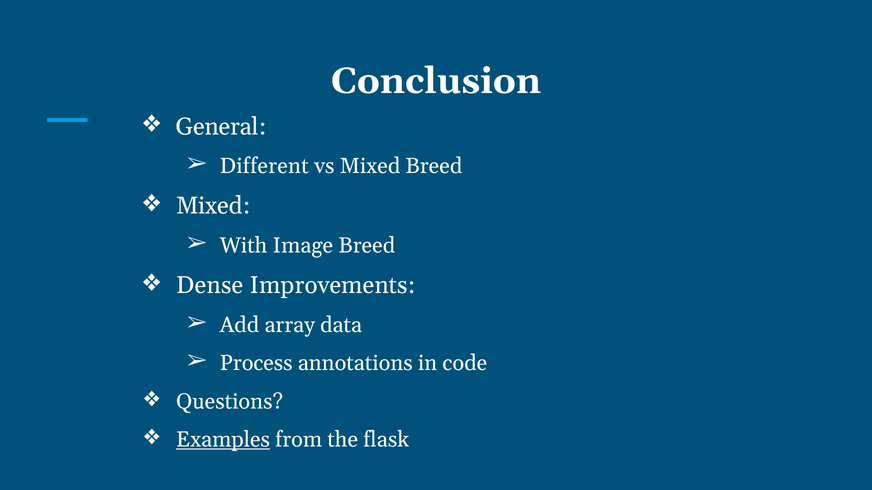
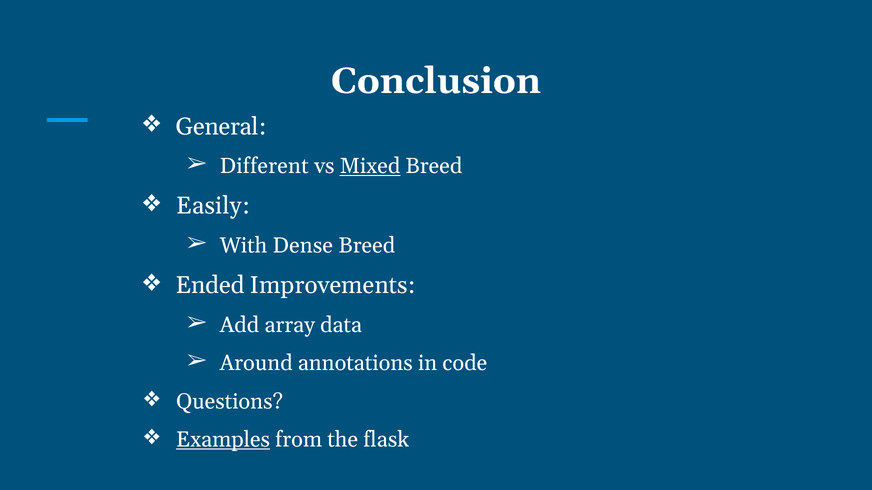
Mixed at (370, 166) underline: none -> present
Mixed at (213, 206): Mixed -> Easily
Image: Image -> Dense
Dense: Dense -> Ended
Process: Process -> Around
